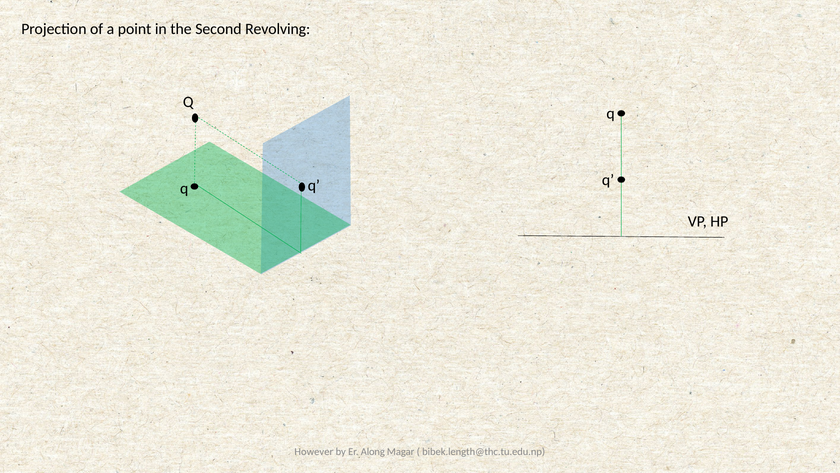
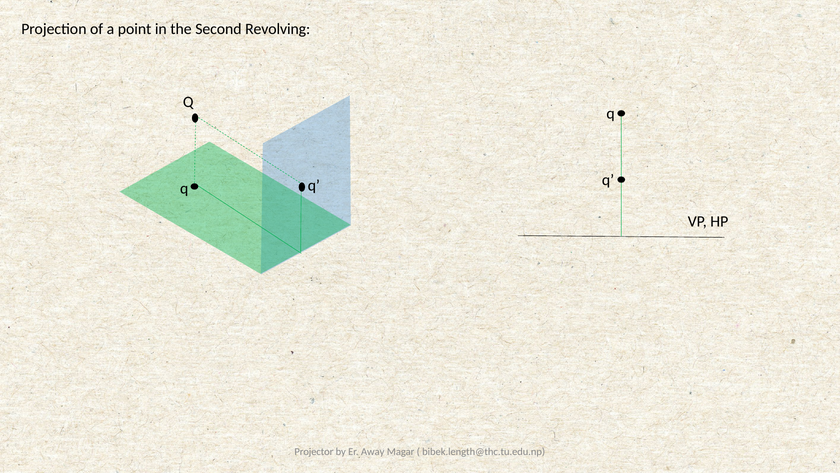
However: However -> Projector
Along: Along -> Away
